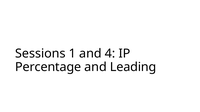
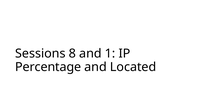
1: 1 -> 8
4: 4 -> 1
Leading: Leading -> Located
